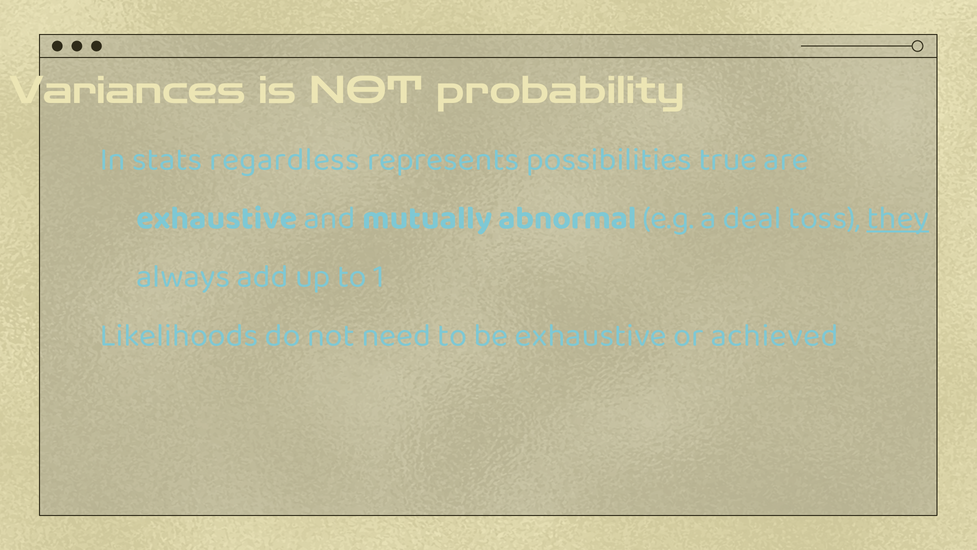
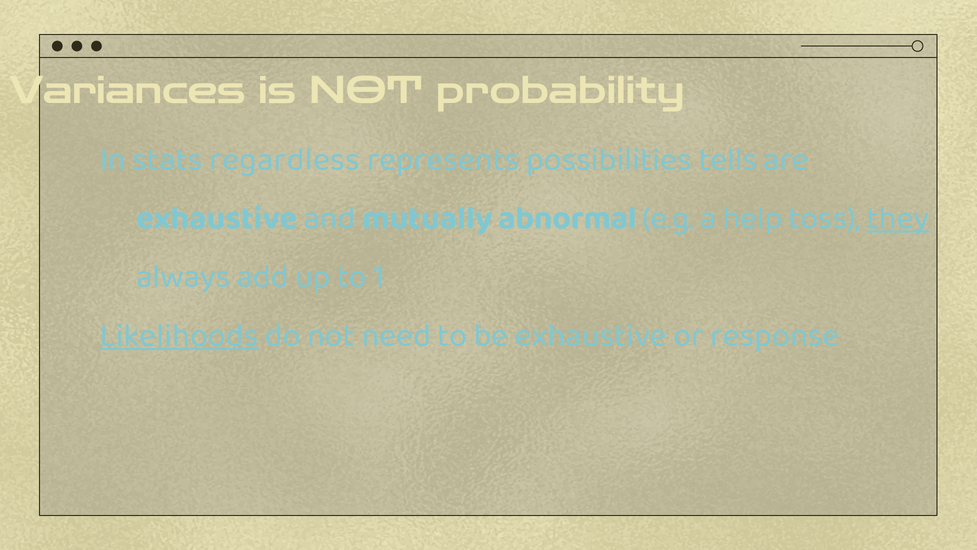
true: true -> tells
deal: deal -> help
Likelihoods underline: none -> present
achieved: achieved -> response
